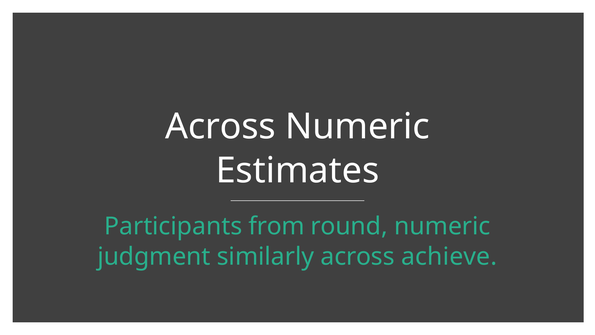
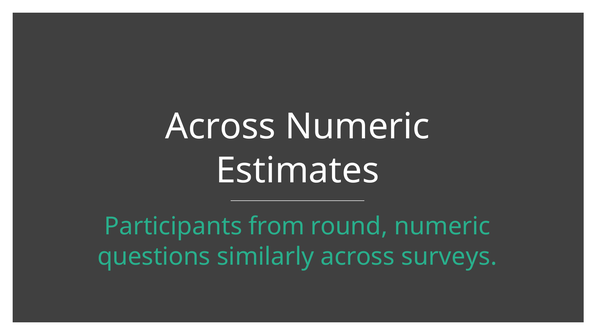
judgment: judgment -> questions
achieve: achieve -> surveys
